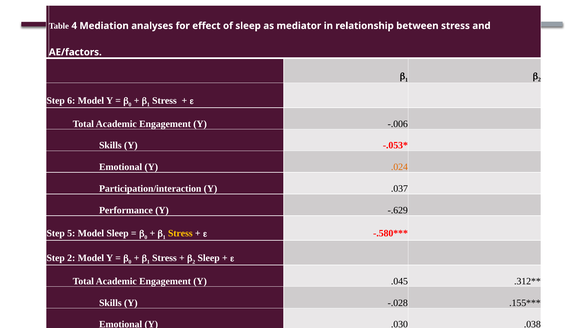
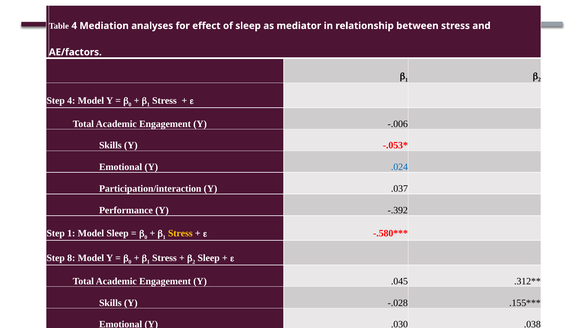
Step 6: 6 -> 4
.024 colour: orange -> blue
-.629: -.629 -> -.392
Step 5: 5 -> 1
Step 2: 2 -> 8
